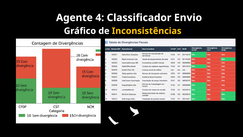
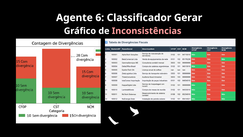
4: 4 -> 6
Envio: Envio -> Gerar
Inconsistências colour: yellow -> pink
